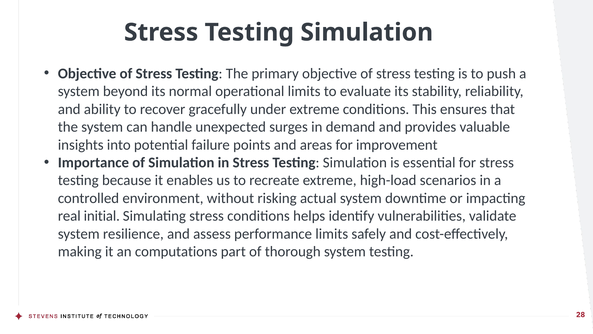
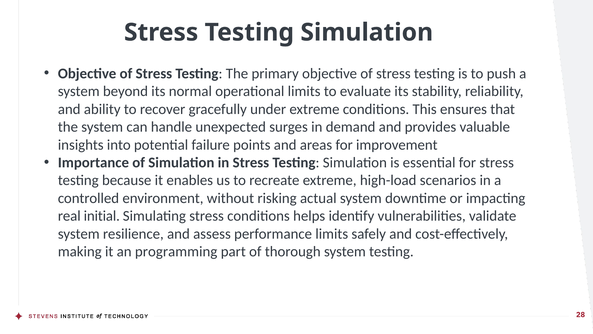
computations: computations -> programming
